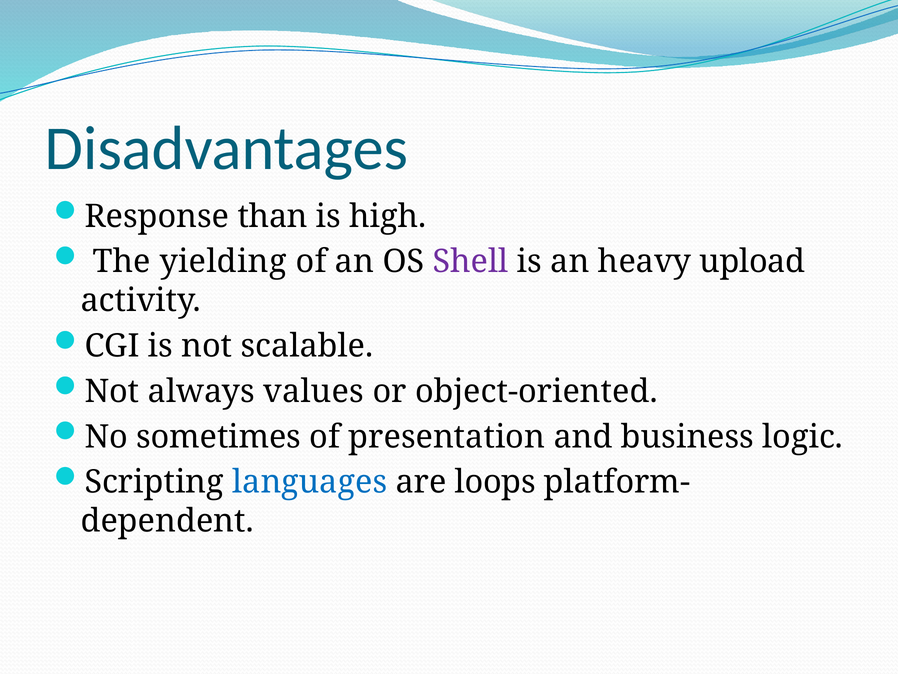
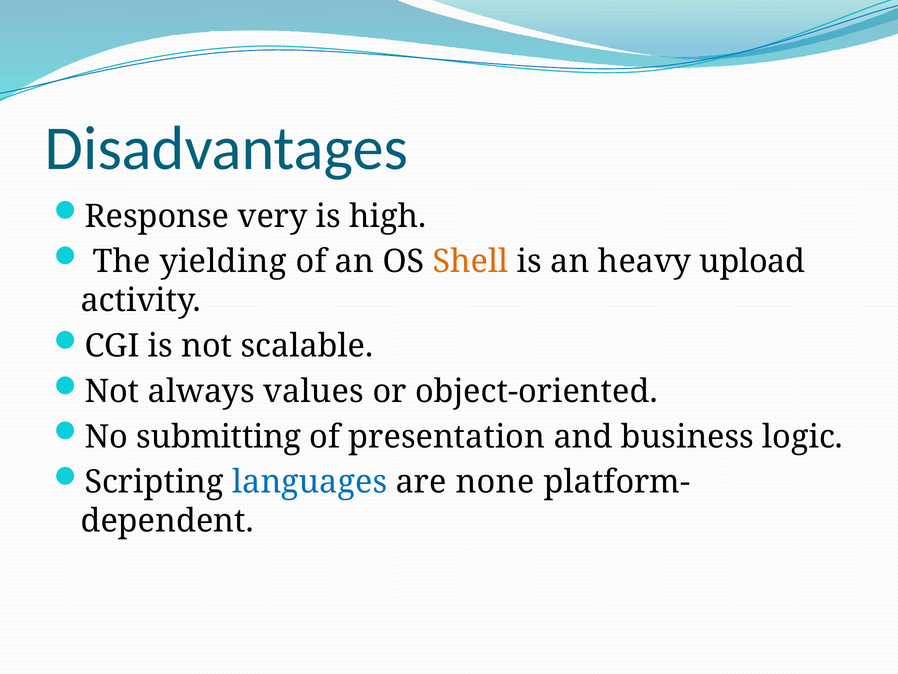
than: than -> very
Shell colour: purple -> orange
sometimes: sometimes -> submitting
loops: loops -> none
